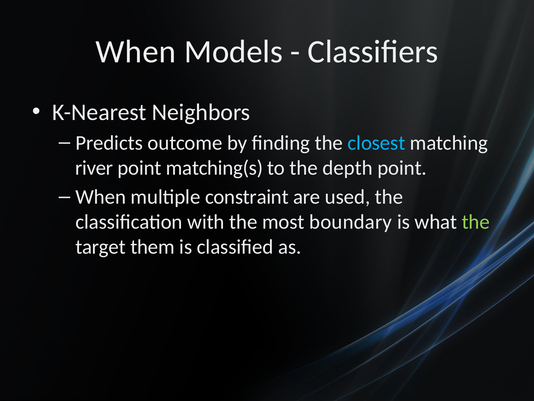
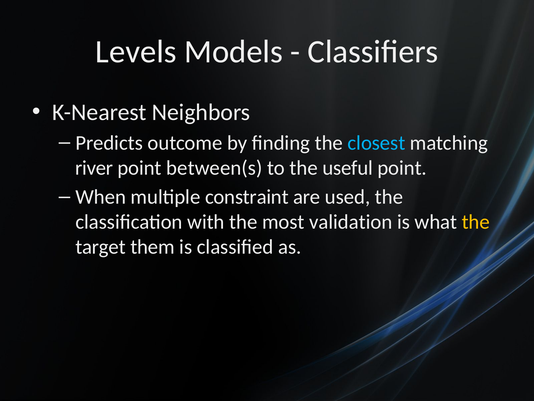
When at (136, 52): When -> Levels
matching(s: matching(s -> between(s
depth: depth -> useful
boundary: boundary -> validation
the at (476, 222) colour: light green -> yellow
